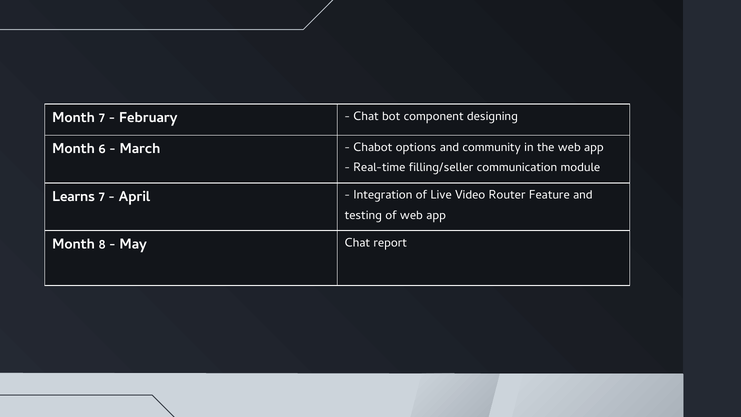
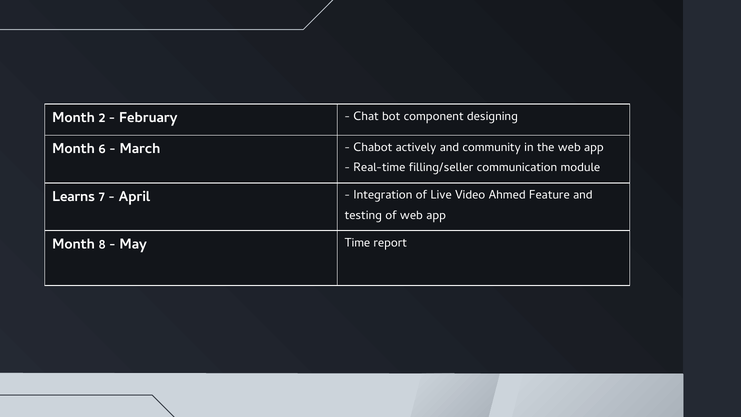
Month 7: 7 -> 2
options: options -> actively
Router: Router -> Ahmed
May Chat: Chat -> Time
